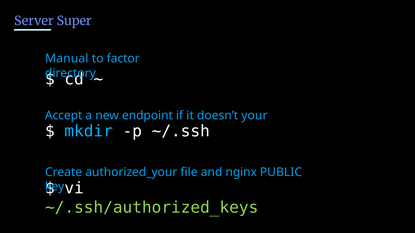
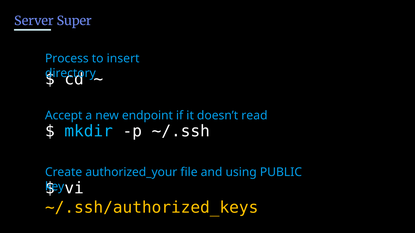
Manual: Manual -> Process
factor: factor -> insert
your: your -> read
nginx: nginx -> using
~/.ssh/authorized_keys colour: light green -> yellow
